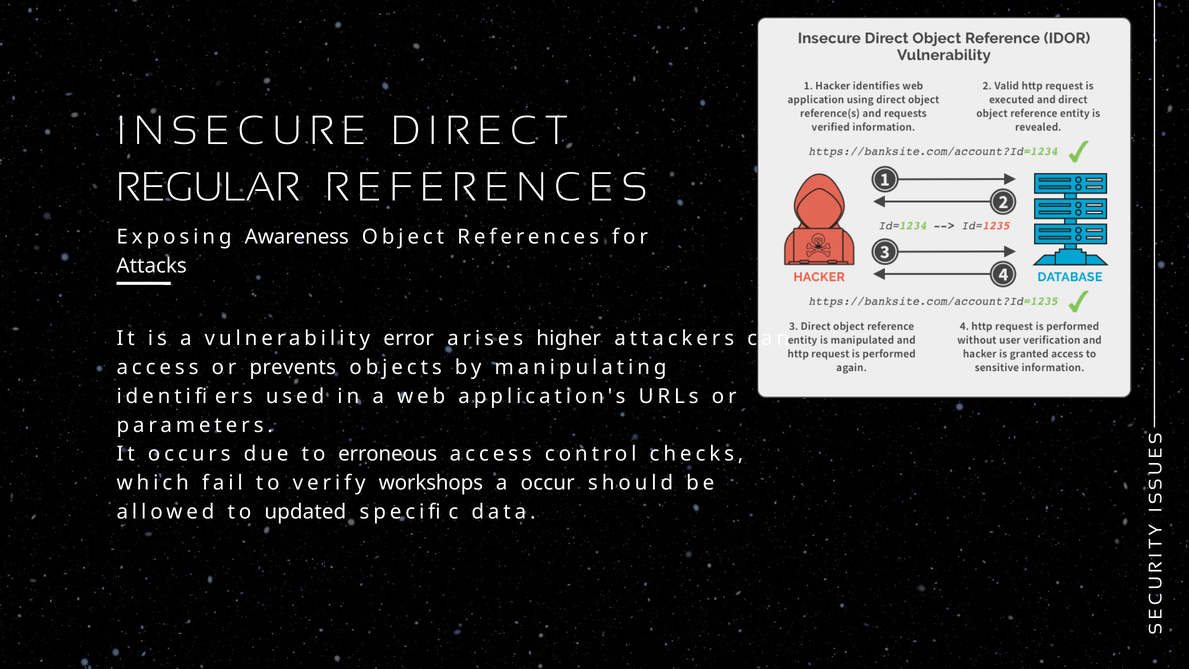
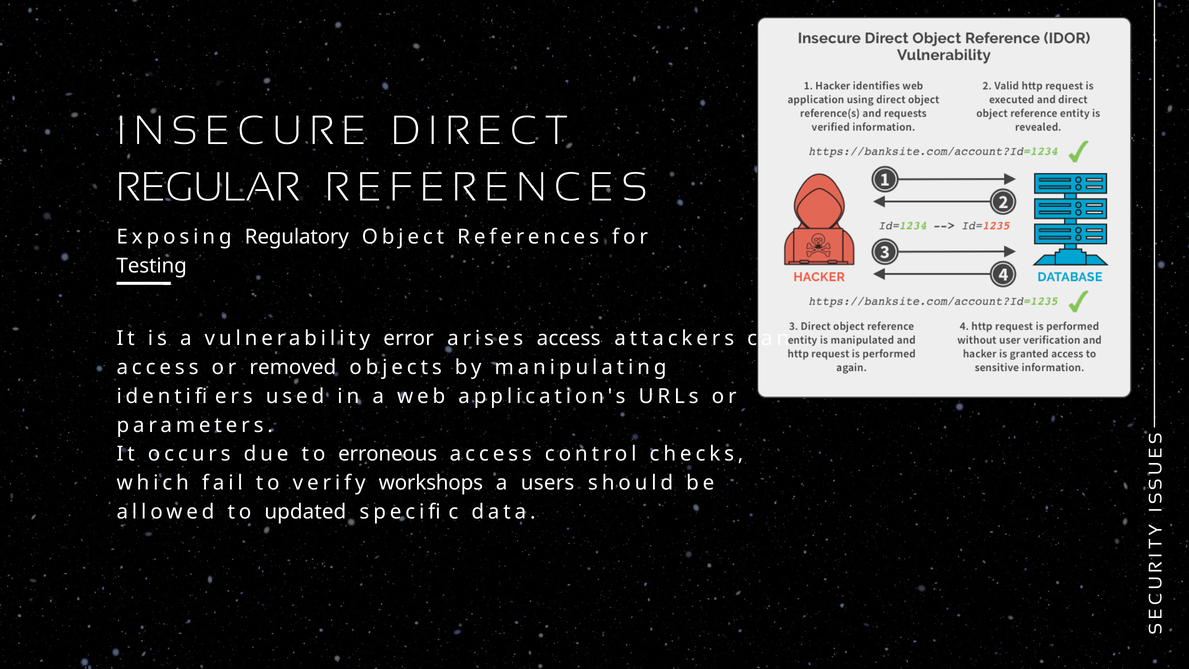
Awareness: Awareness -> Regulatory
Attacks: Attacks -> Testing
arises higher: higher -> access
prevents: prevents -> removed
occur: occur -> users
